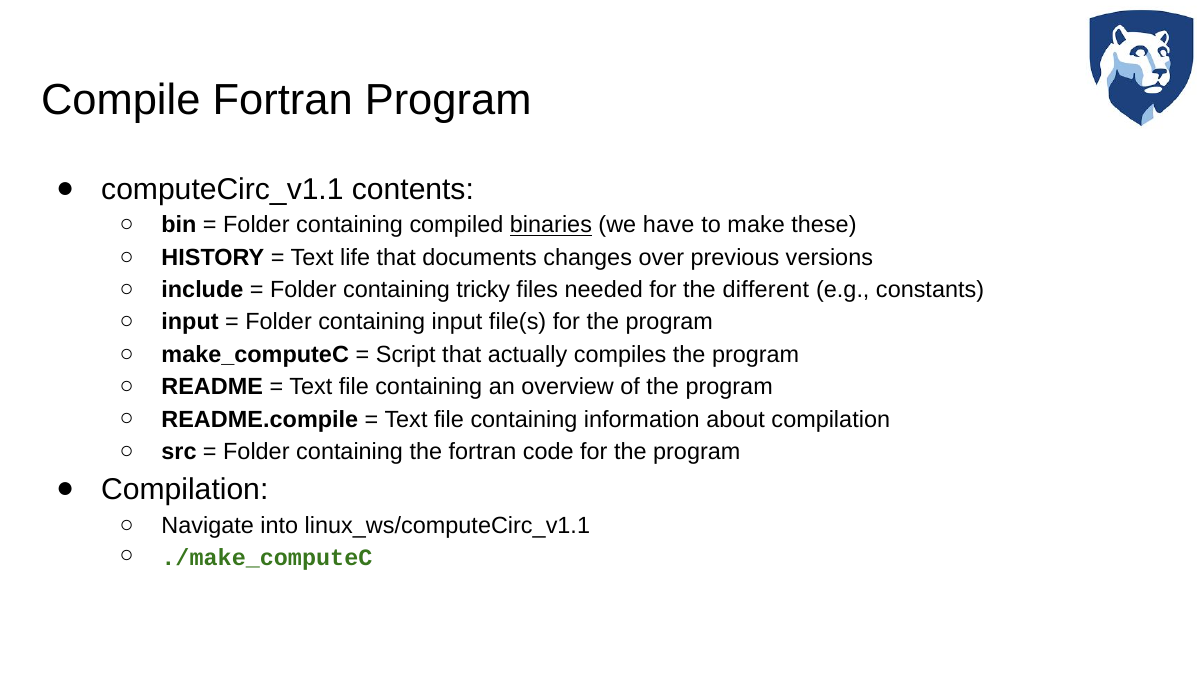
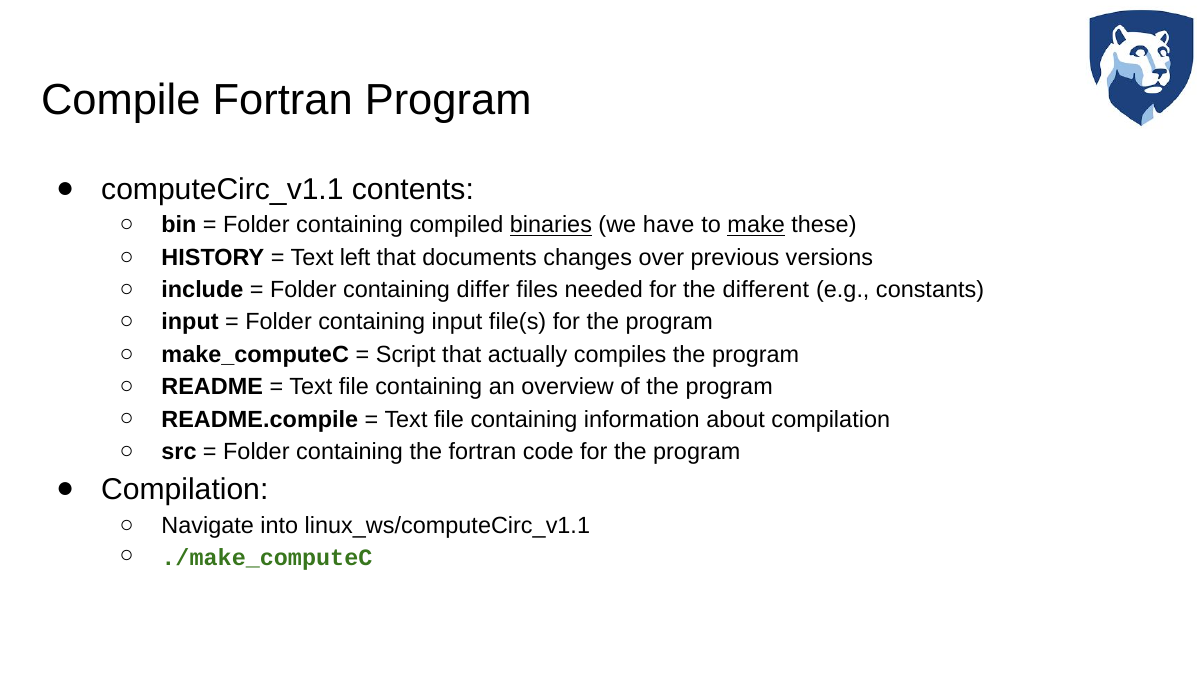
make underline: none -> present
life: life -> left
tricky: tricky -> differ
